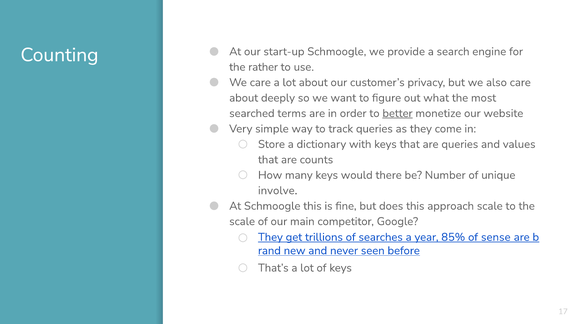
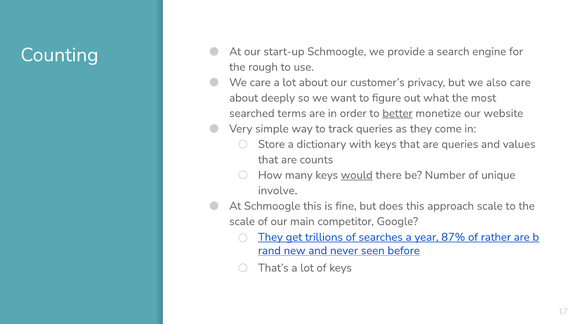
rather: rather -> rough
would underline: none -> present
85%: 85% -> 87%
sense: sense -> rather
